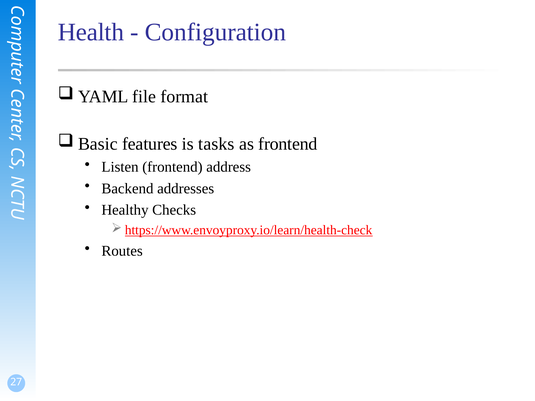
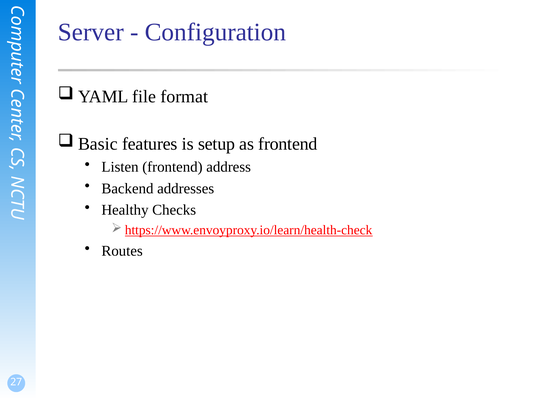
Health: Health -> Server
tasks: tasks -> setup
